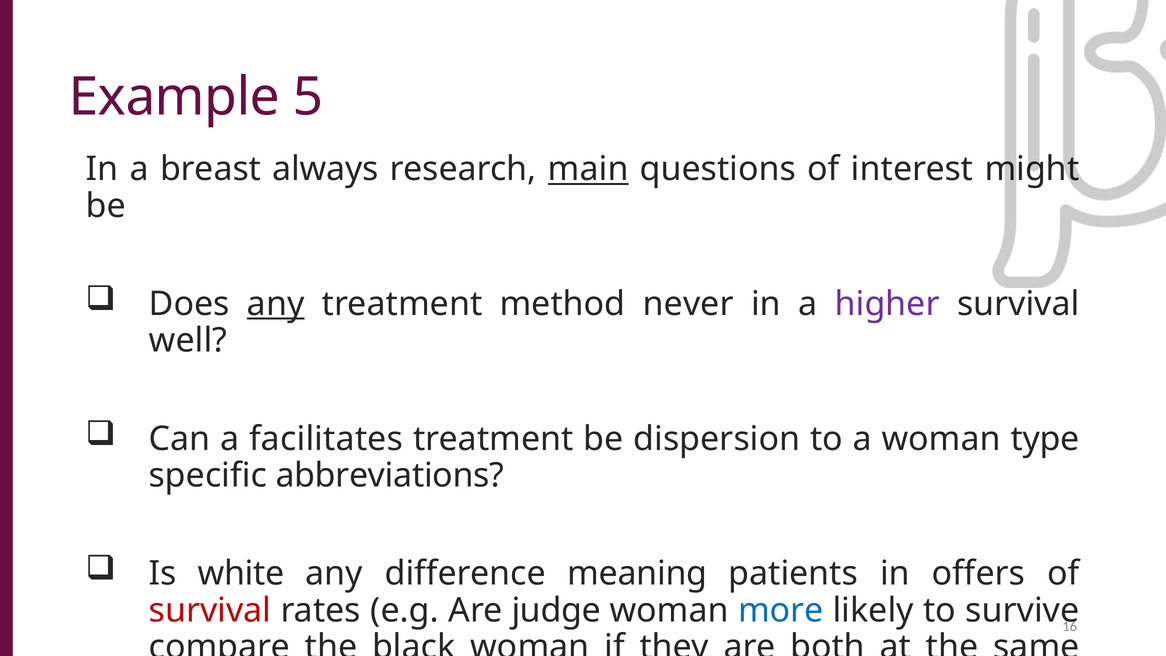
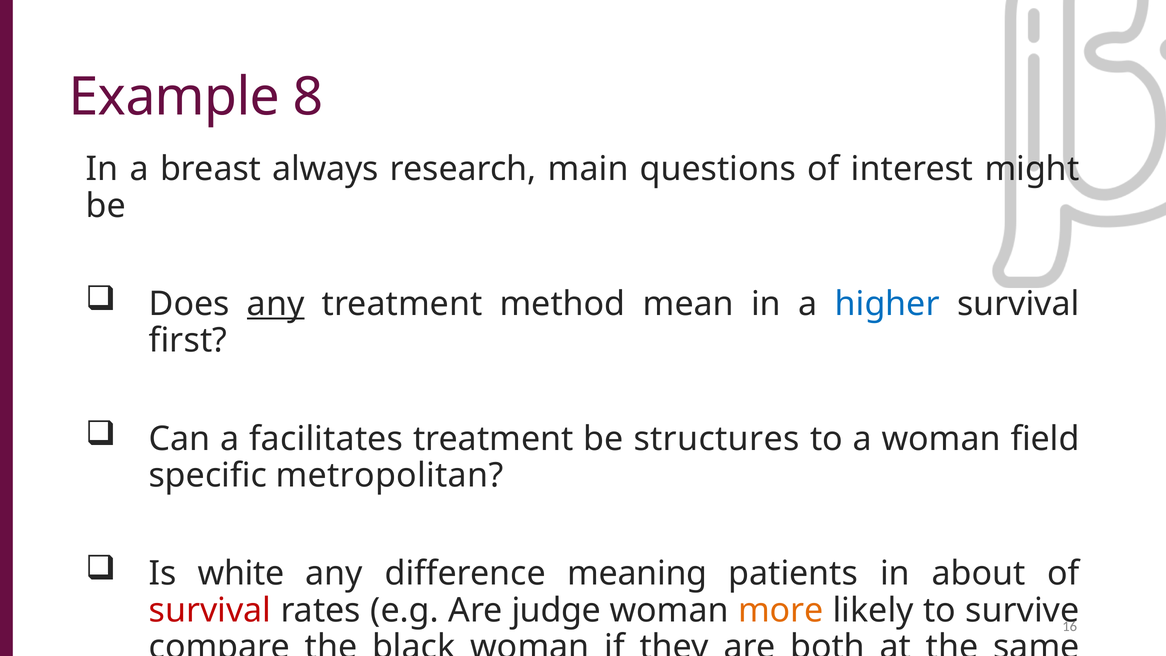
5: 5 -> 8
main underline: present -> none
never: never -> mean
higher colour: purple -> blue
well: well -> first
dispersion: dispersion -> structures
type: type -> field
abbreviations: abbreviations -> metropolitan
offers: offers -> about
more colour: blue -> orange
